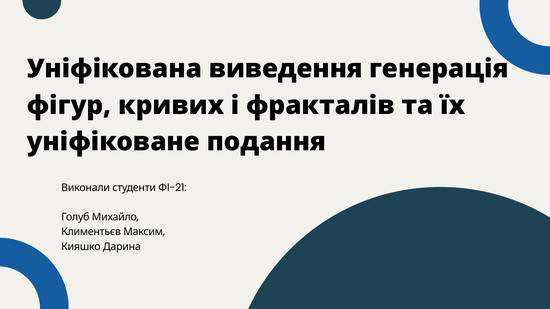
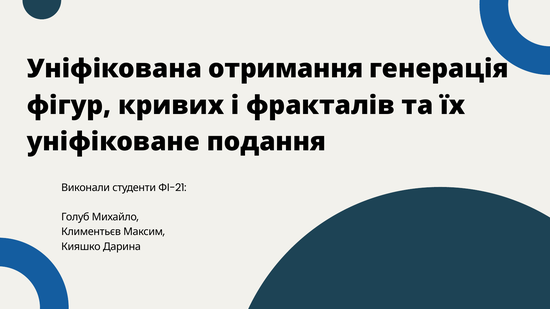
виведення: виведення -> отримання
